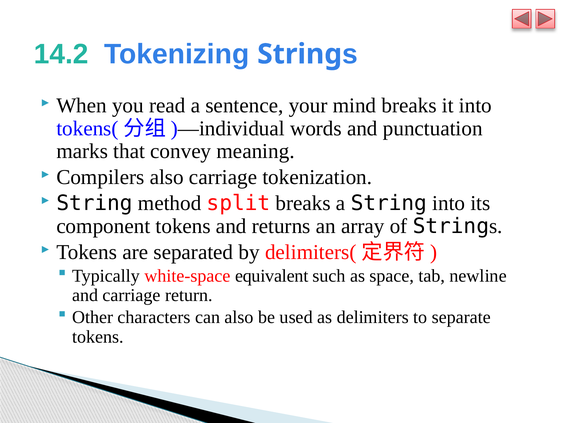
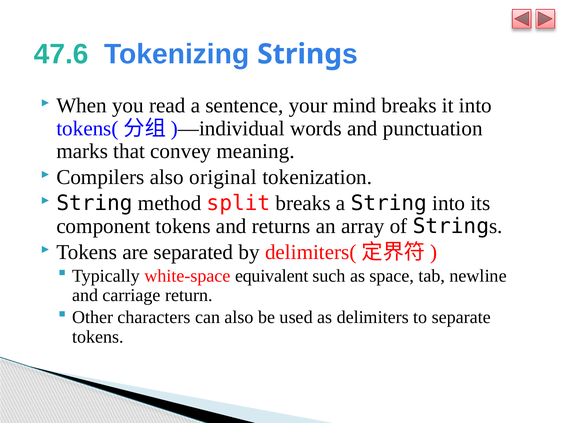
14.2: 14.2 -> 47.6
also carriage: carriage -> original
